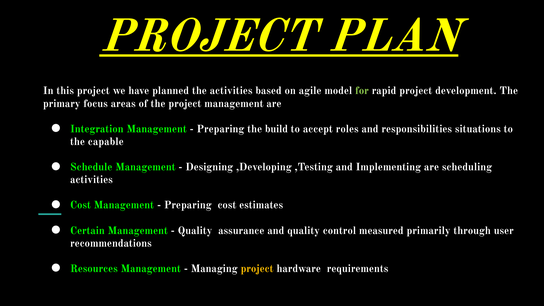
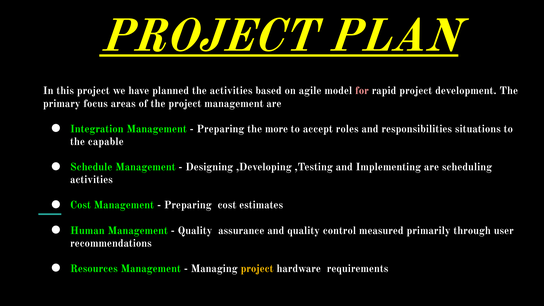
for colour: light green -> pink
build: build -> more
Certain: Certain -> Human
